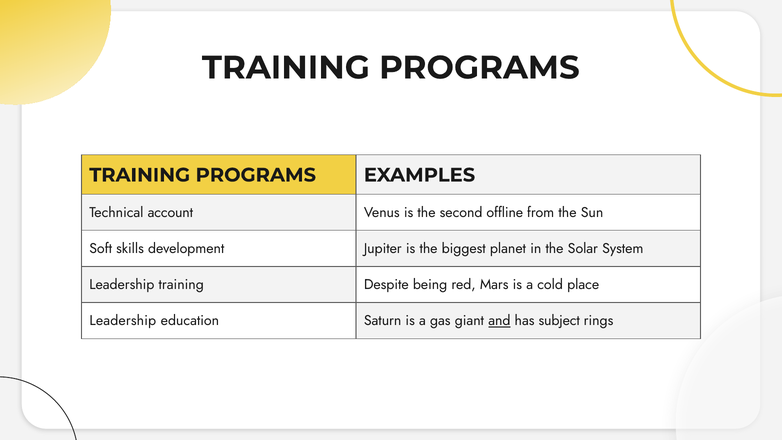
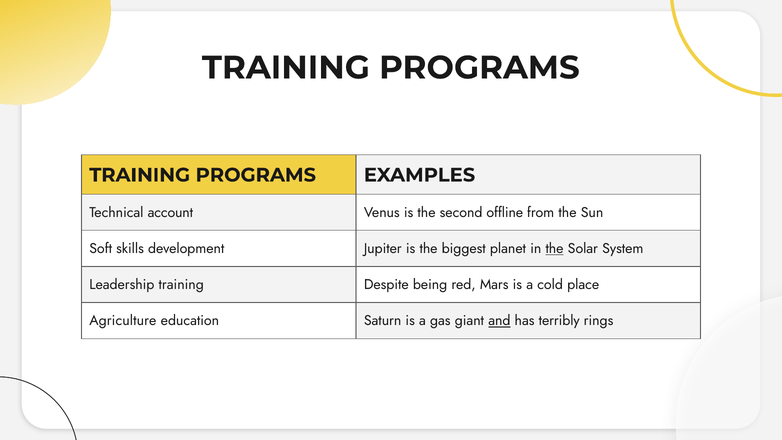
the at (555, 249) underline: none -> present
Leadership at (123, 321): Leadership -> Agriculture
subject: subject -> terribly
